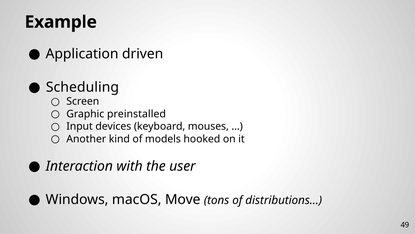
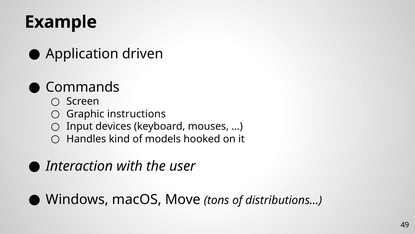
Scheduling: Scheduling -> Commands
preinstalled: preinstalled -> instructions
Another: Another -> Handles
